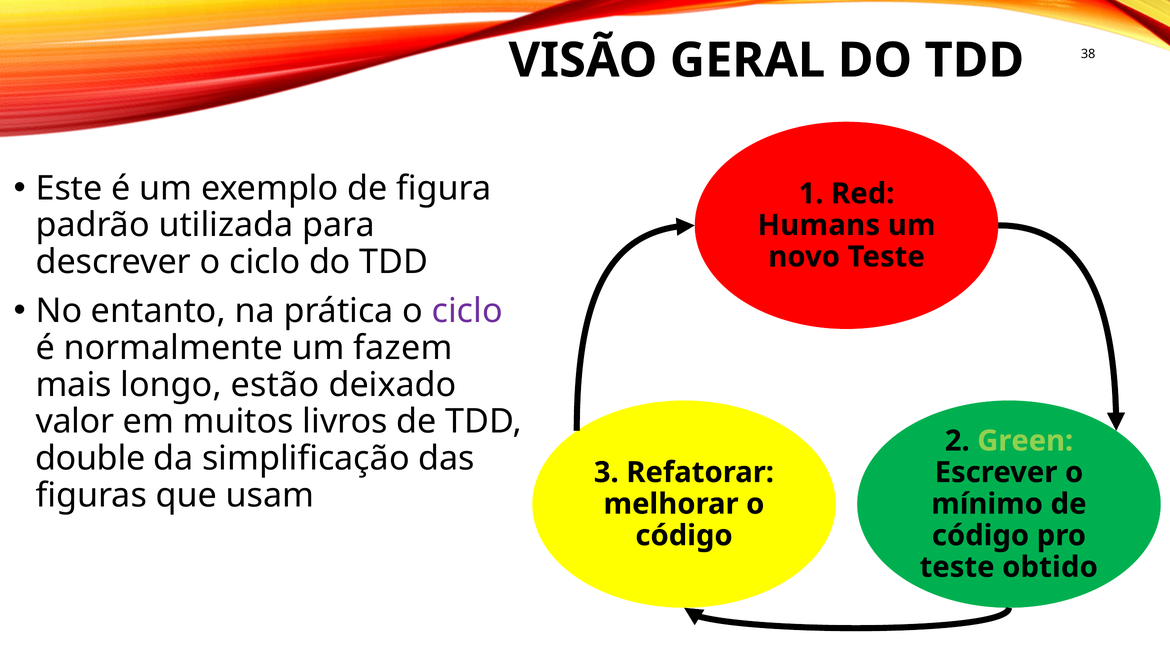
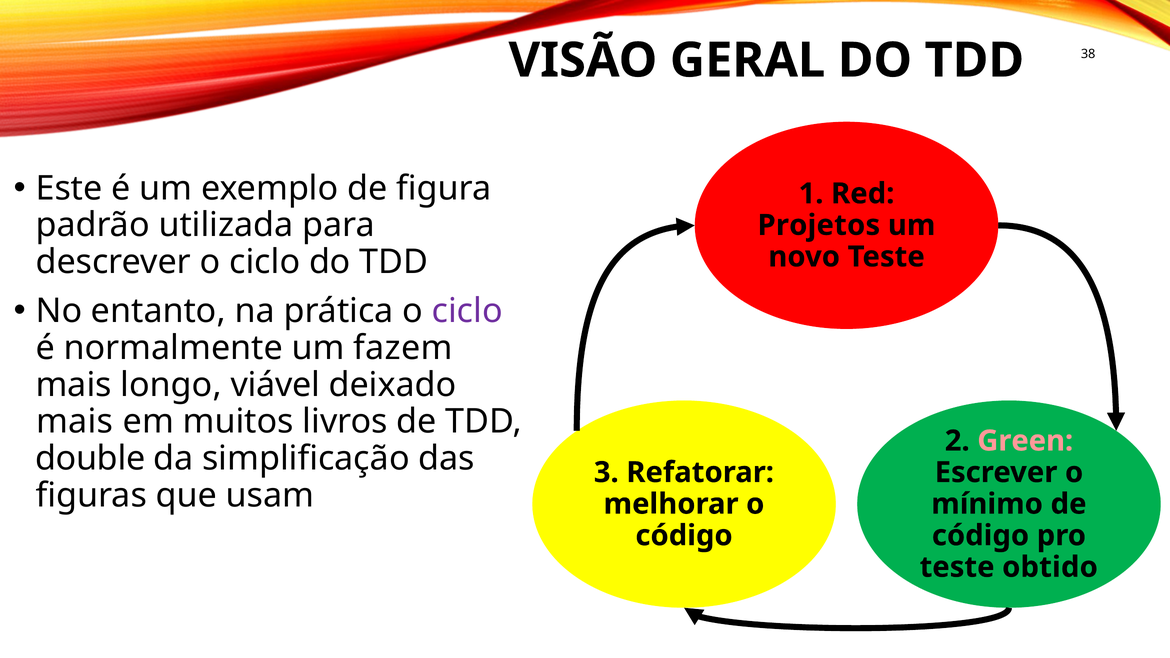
Humans: Humans -> Projetos
estão: estão -> viável
valor at (75, 422): valor -> mais
Green colour: light green -> pink
